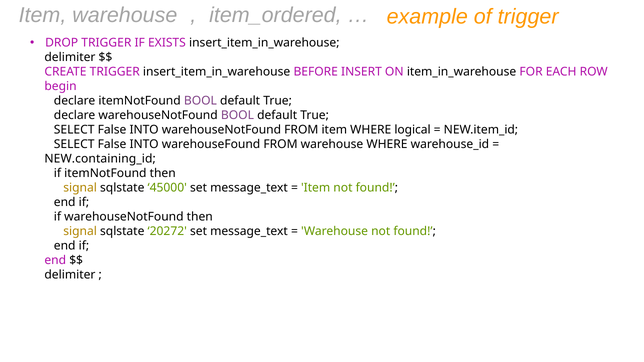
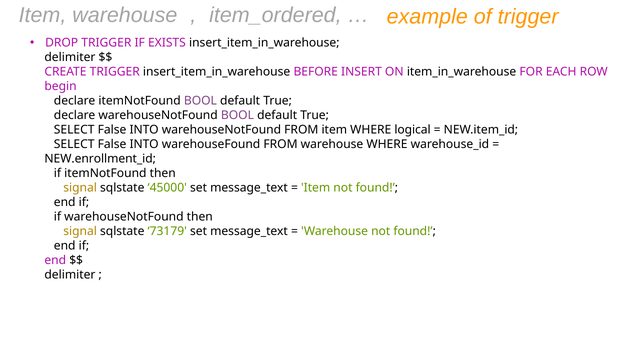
NEW.containing_id: NEW.containing_id -> NEW.enrollment_id
20272: 20272 -> 73179
